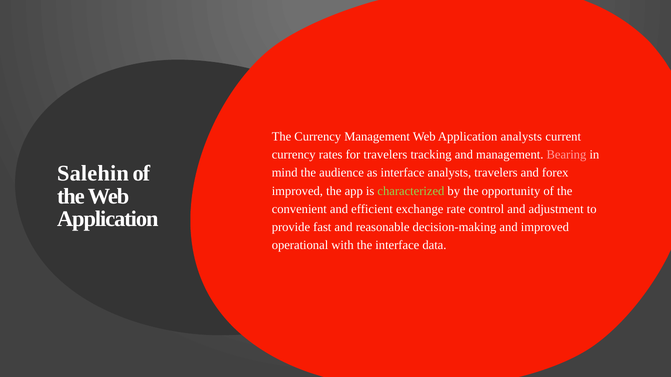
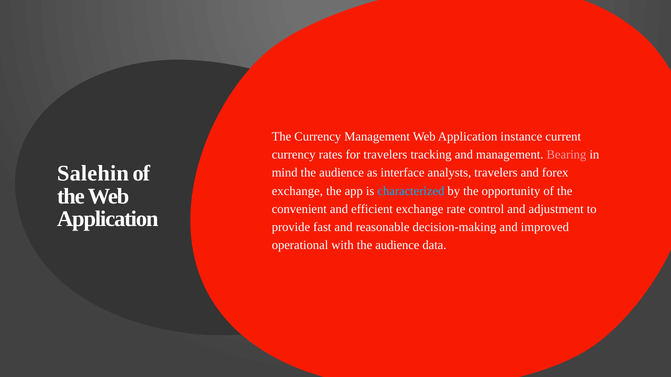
Application analysts: analysts -> instance
improved at (297, 191): improved -> exchange
characterized colour: light green -> light blue
with the interface: interface -> audience
